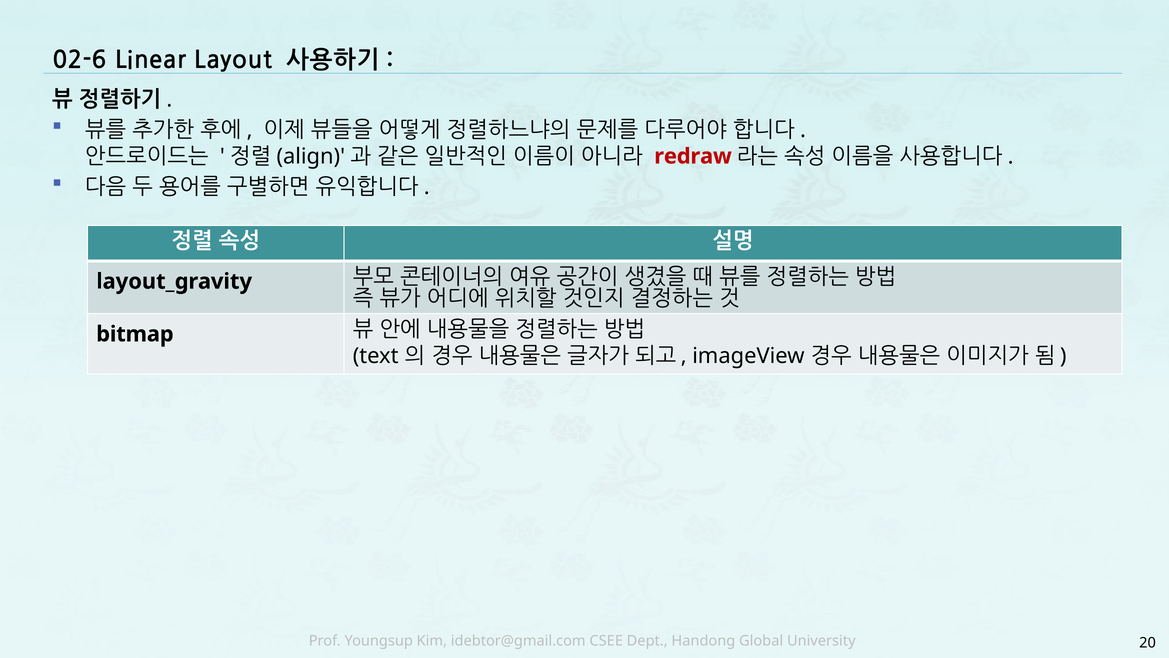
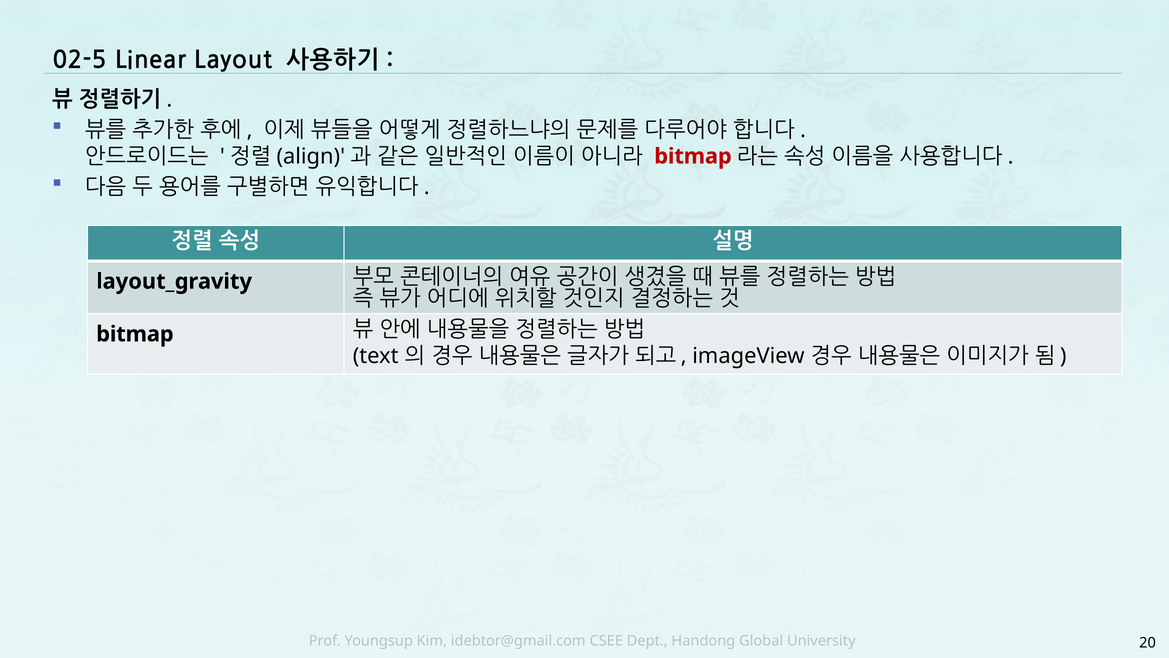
02-6: 02-6 -> 02-5
redraw at (693, 156): redraw -> bitmap
